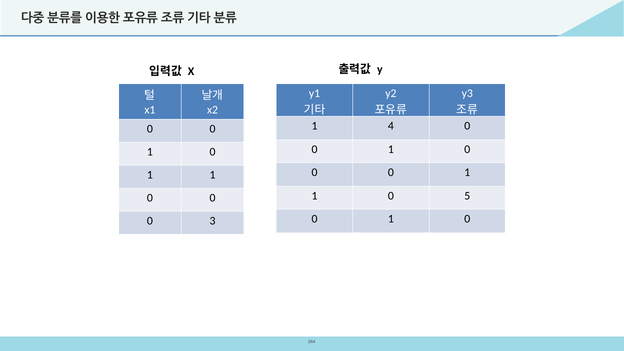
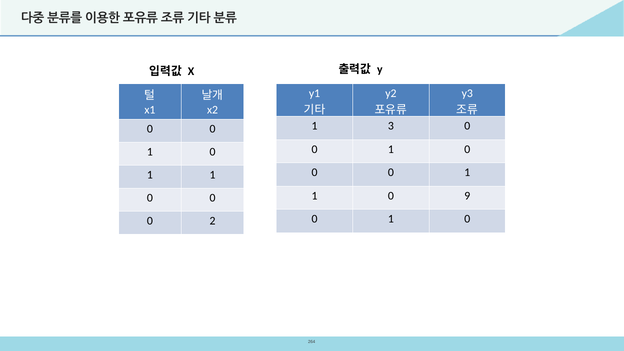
4: 4 -> 3
5: 5 -> 9
3: 3 -> 2
